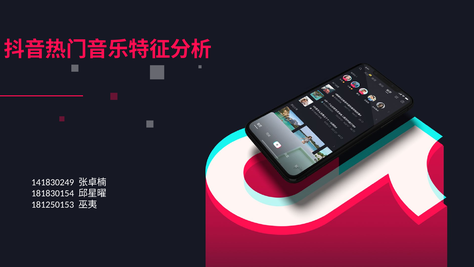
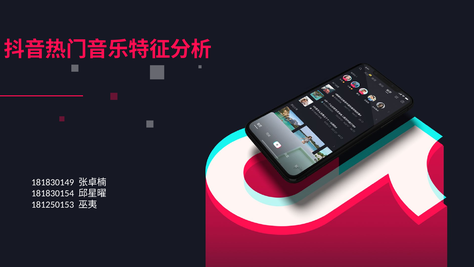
141830249: 141830249 -> 181830149
